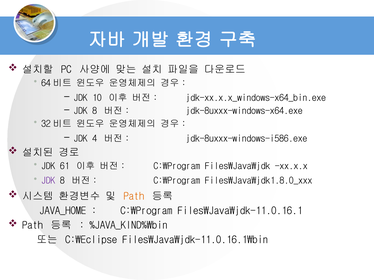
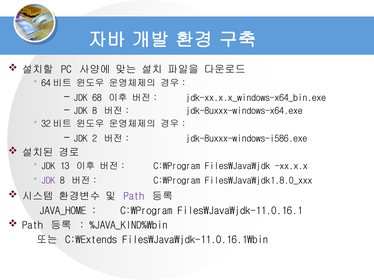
10: 10 -> 68
4: 4 -> 2
61: 61 -> 13
Path at (134, 197) colour: orange -> purple
C:\Eclipse: C:\Eclipse -> C:\Extends
